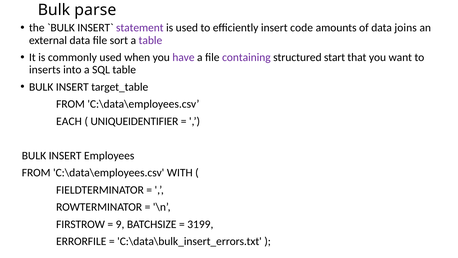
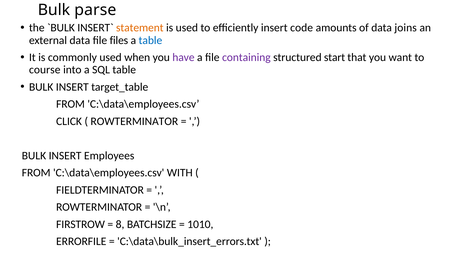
statement colour: purple -> orange
sort: sort -> files
table at (150, 40) colour: purple -> blue
inserts: inserts -> course
EACH: EACH -> CLICK
UNIQUEIDENTIFIER at (134, 121): UNIQUEIDENTIFIER -> ROWTERMINATOR
9: 9 -> 8
3199: 3199 -> 1010
